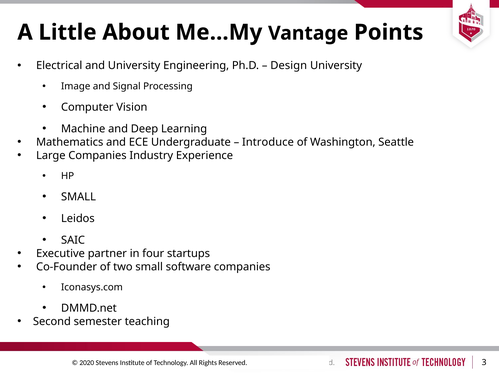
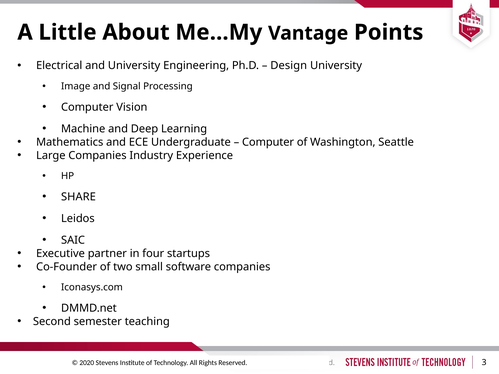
Introduce at (268, 142): Introduce -> Computer
SMALL at (79, 197): SMALL -> SHARE
